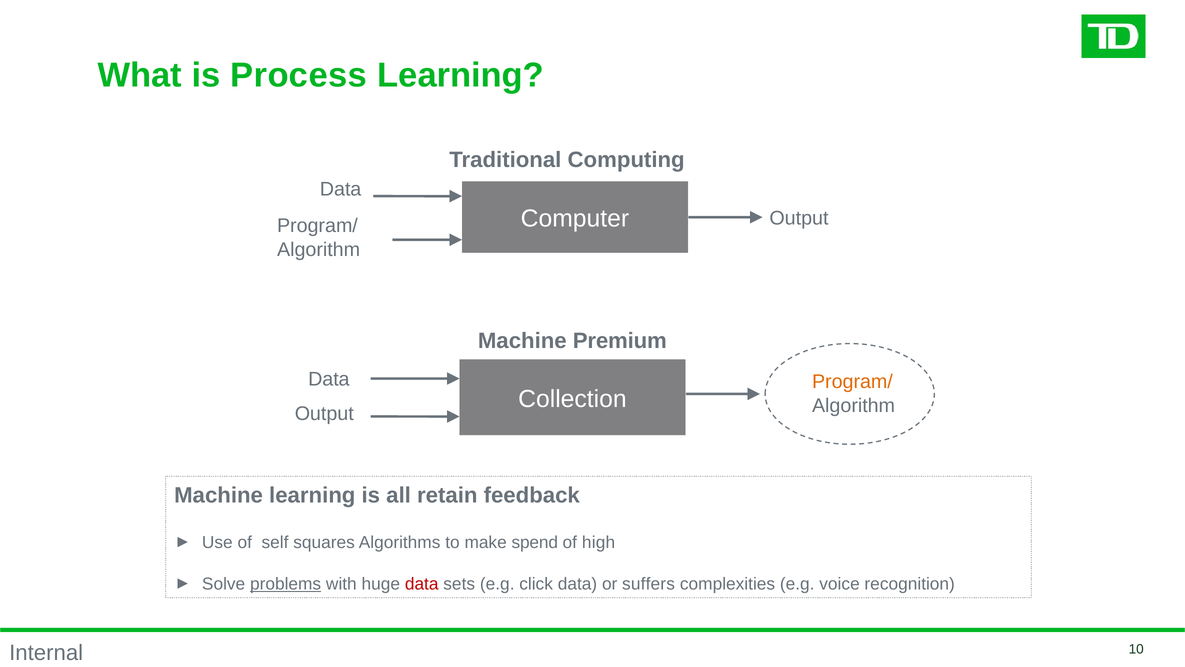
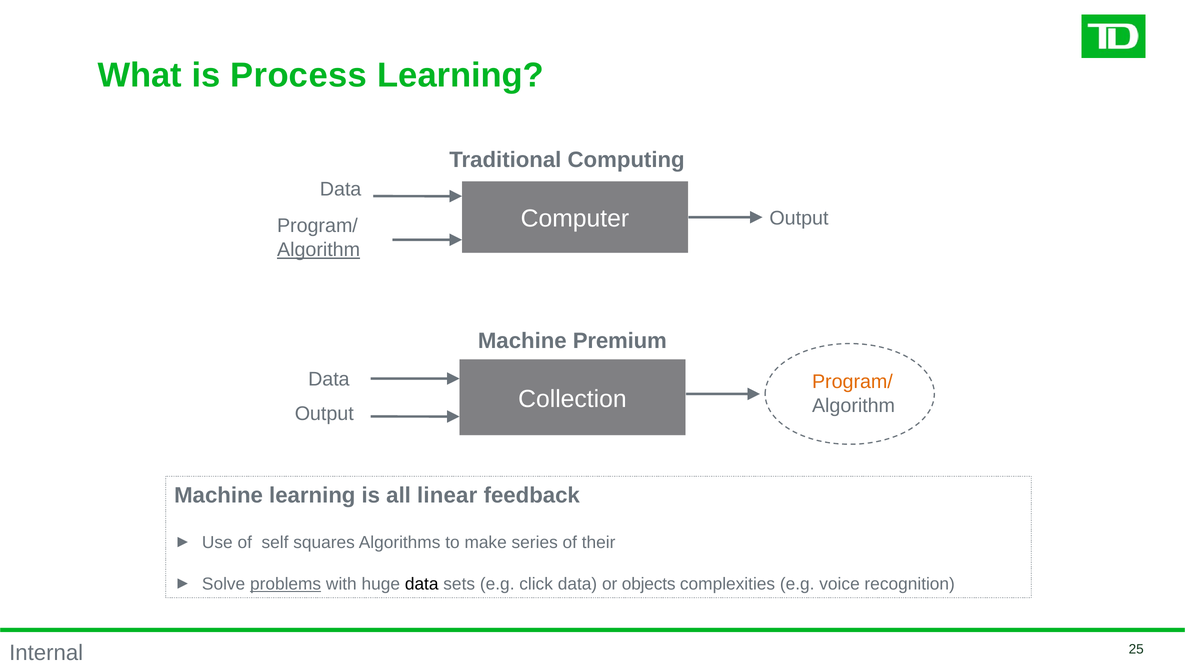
Algorithm at (319, 250) underline: none -> present
retain: retain -> linear
spend: spend -> series
high: high -> their
data at (422, 584) colour: red -> black
suffers: suffers -> objects
10: 10 -> 25
